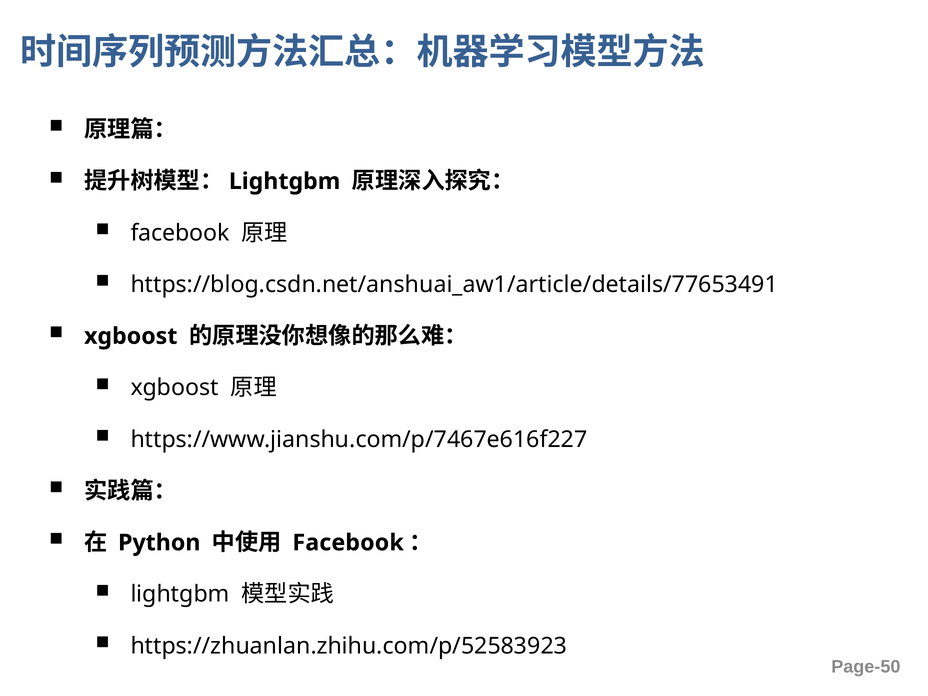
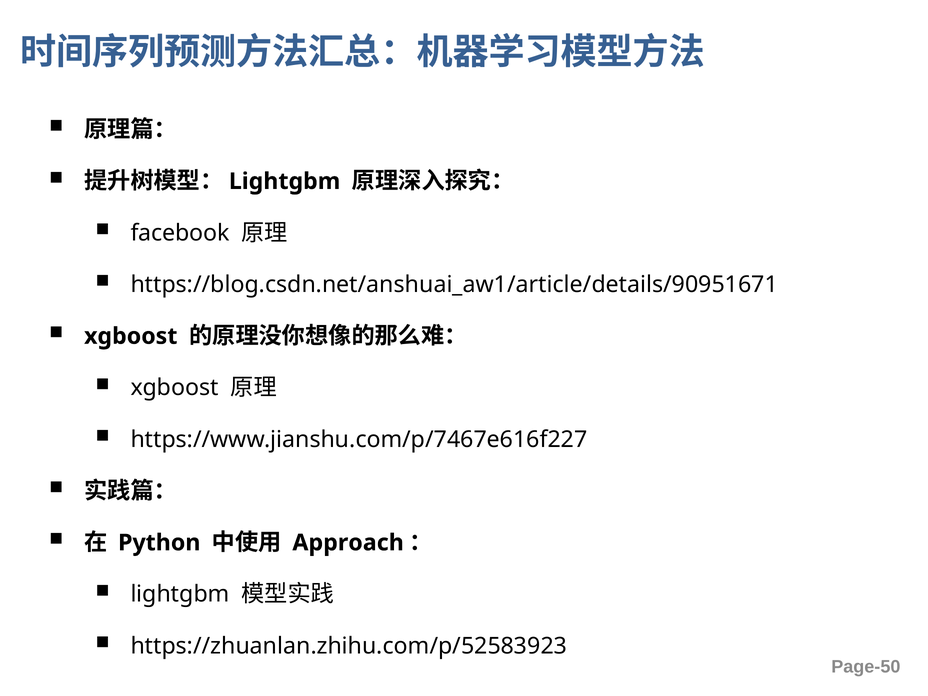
https://blog.csdn.net/anshuai_aw1/article/details/77653491: https://blog.csdn.net/anshuai_aw1/article/details/77653491 -> https://blog.csdn.net/anshuai_aw1/article/details/90951671
Facebook at (348, 543): Facebook -> Approach
